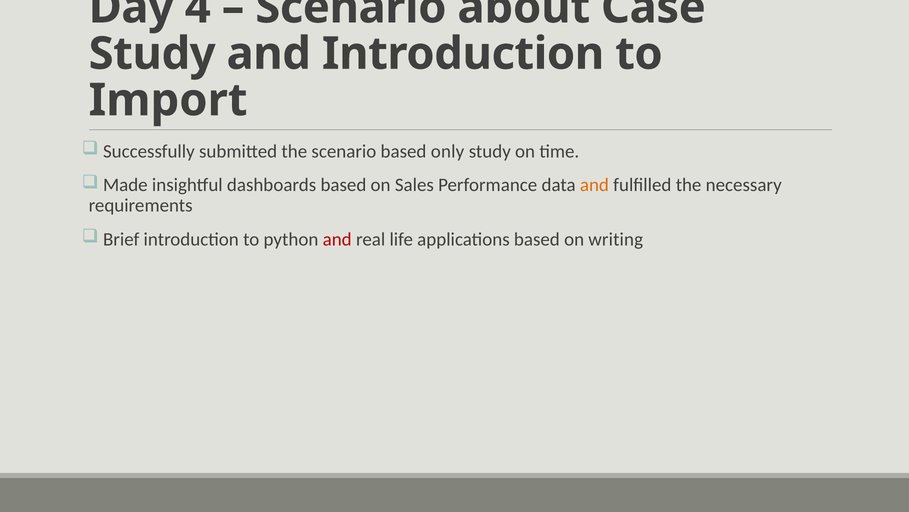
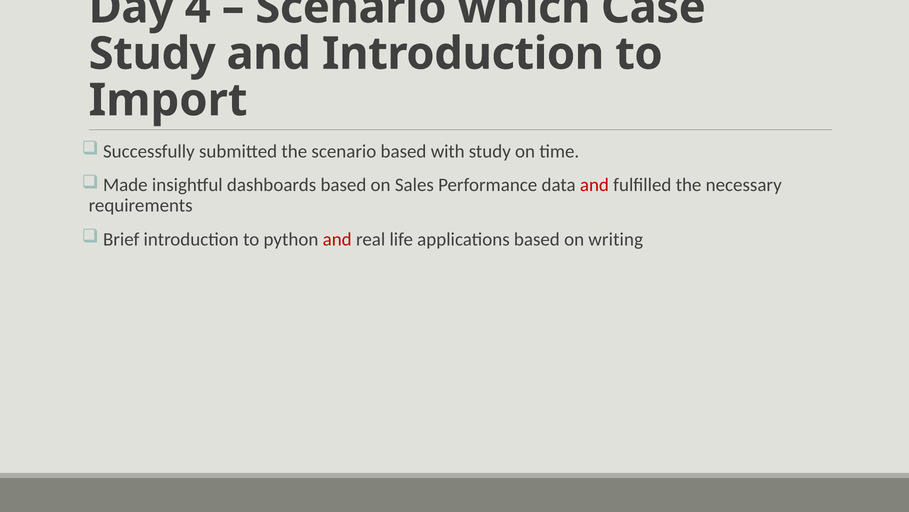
about: about -> which
only: only -> with
and at (594, 185) colour: orange -> red
